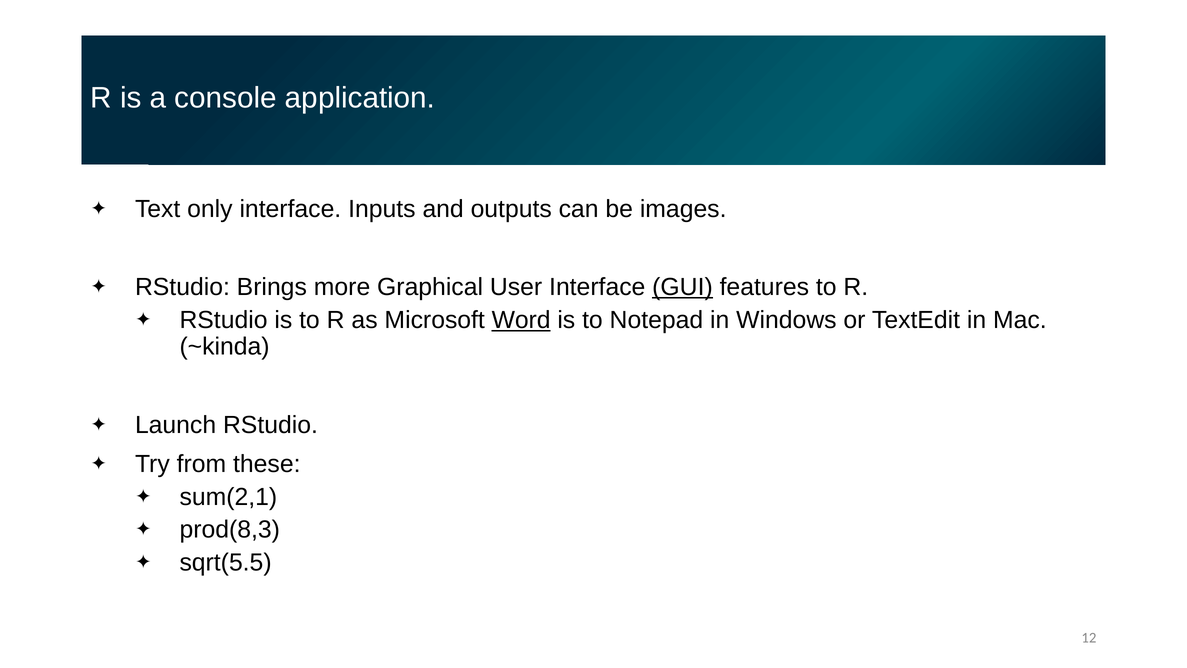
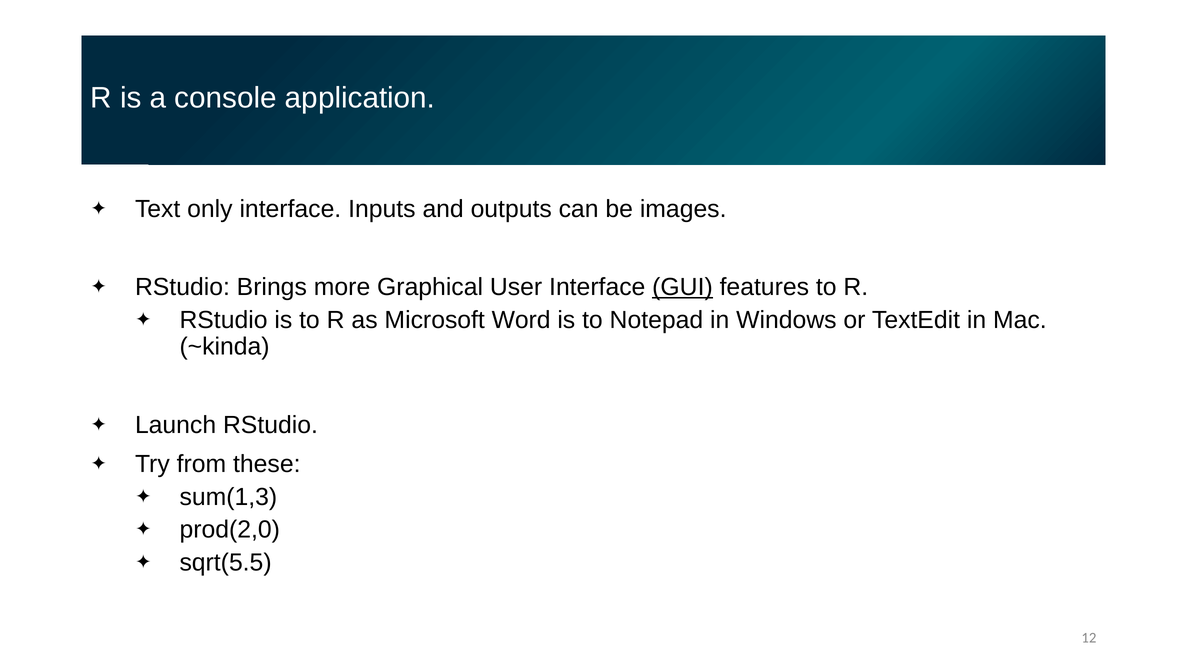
Word underline: present -> none
sum(2,1: sum(2,1 -> sum(1,3
prod(8,3: prod(8,3 -> prod(2,0
